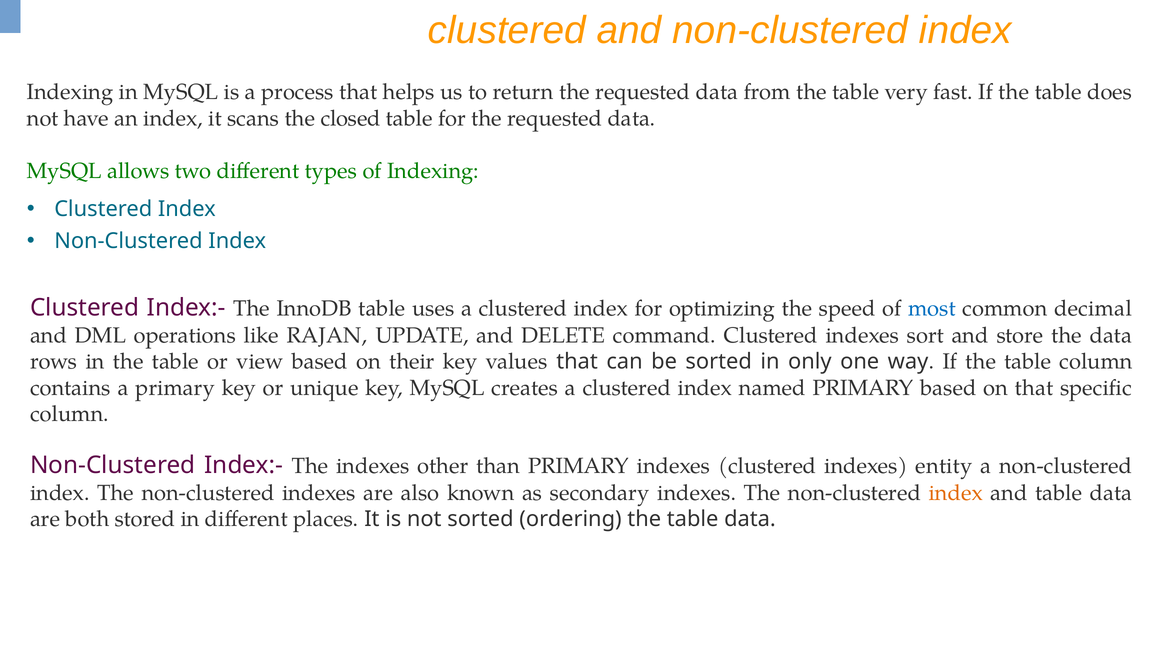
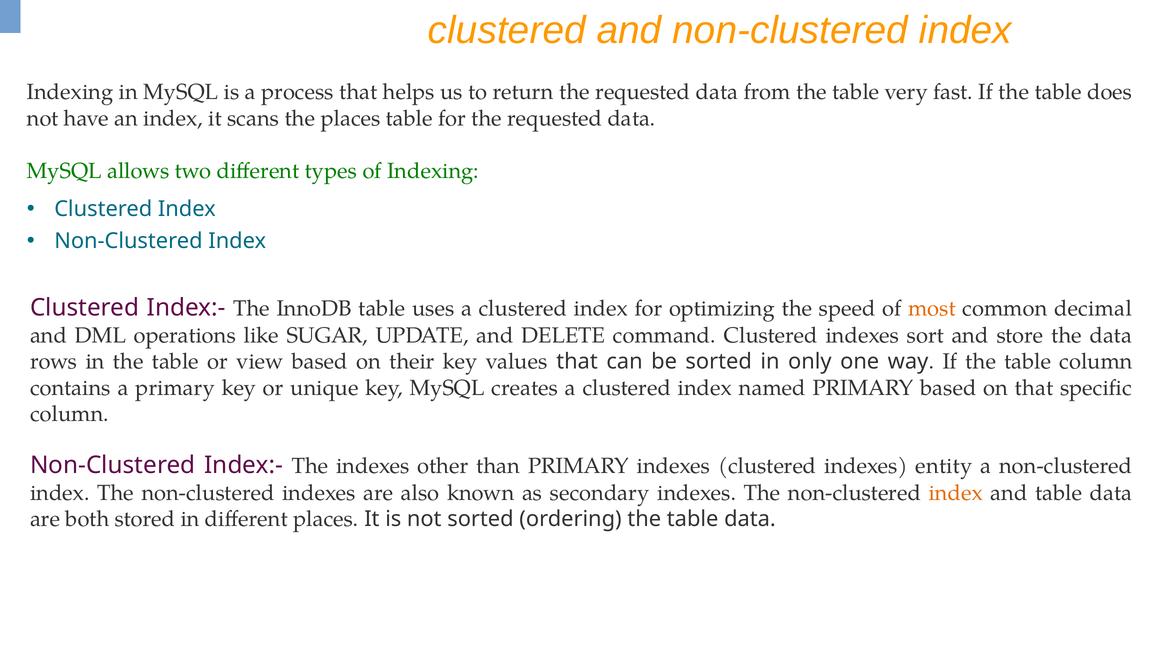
the closed: closed -> places
most colour: blue -> orange
RAJAN: RAJAN -> SUGAR
